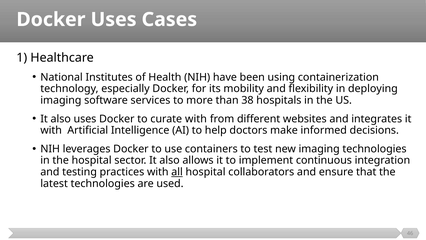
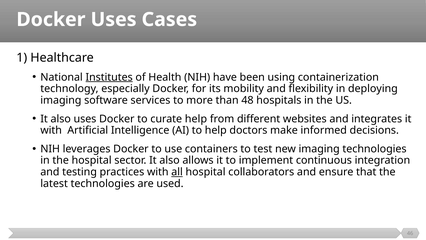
Institutes underline: none -> present
38: 38 -> 48
curate with: with -> help
